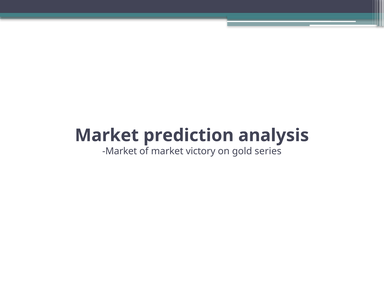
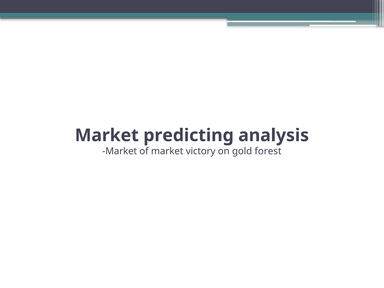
prediction: prediction -> predicting
series: series -> forest
